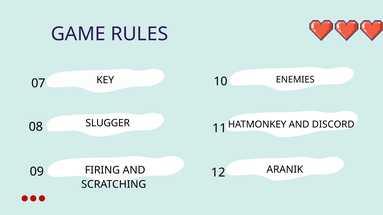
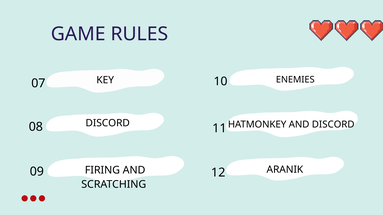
08 SLUGGER: SLUGGER -> DISCORD
